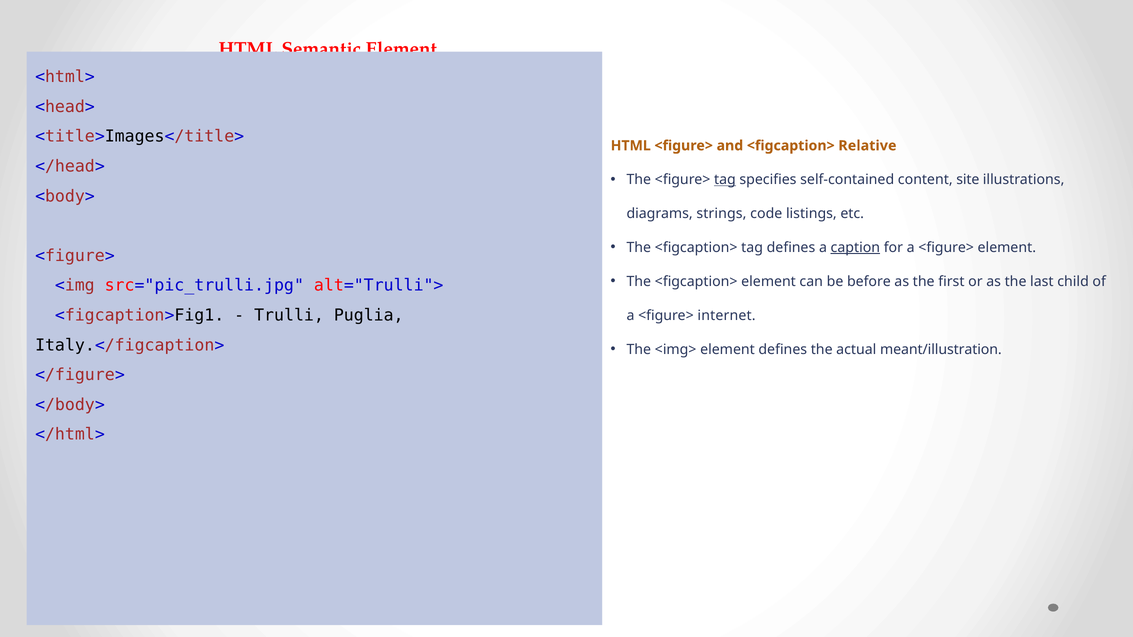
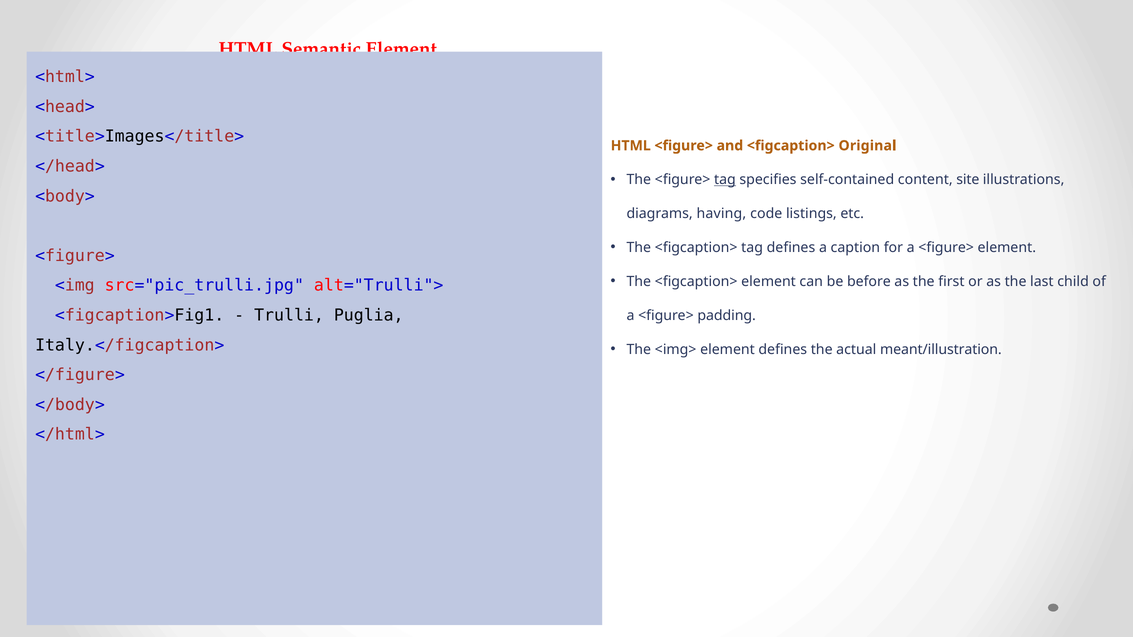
Relative: Relative -> Original
strings: strings -> having
caption underline: present -> none
internet: internet -> padding
